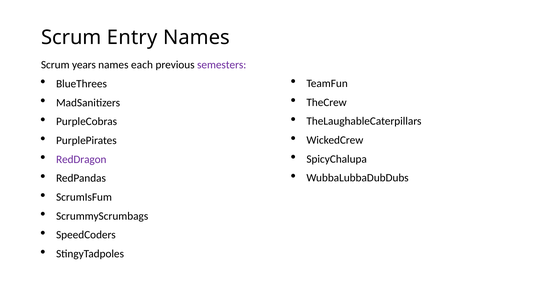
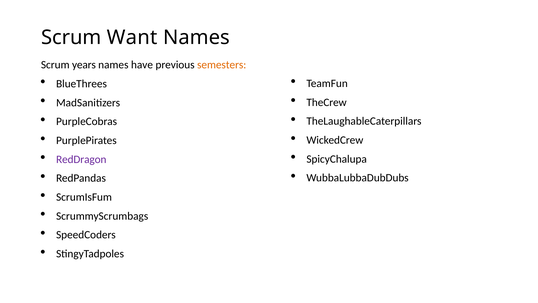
Entry: Entry -> Want
each: each -> have
semesters colour: purple -> orange
